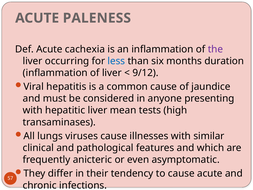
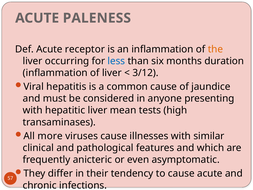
cachexia: cachexia -> receptor
the colour: purple -> orange
9/12: 9/12 -> 3/12
lungs: lungs -> more
